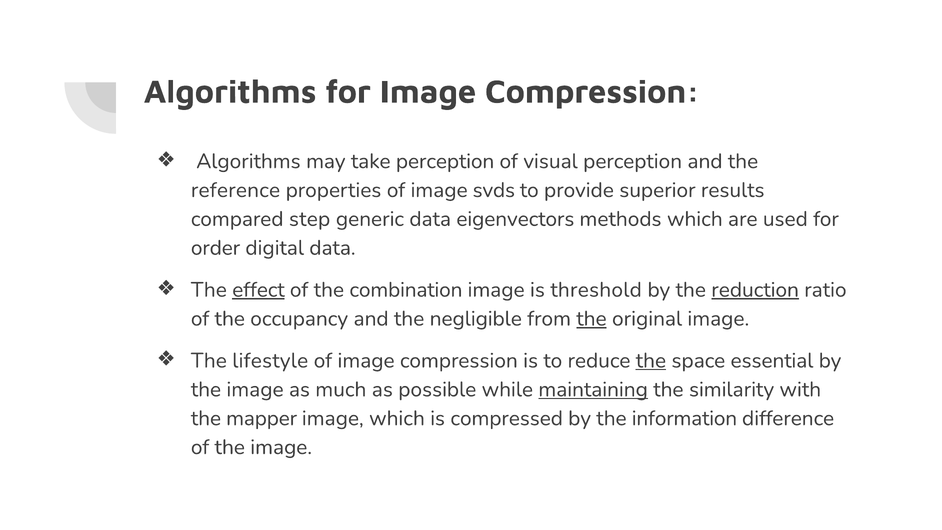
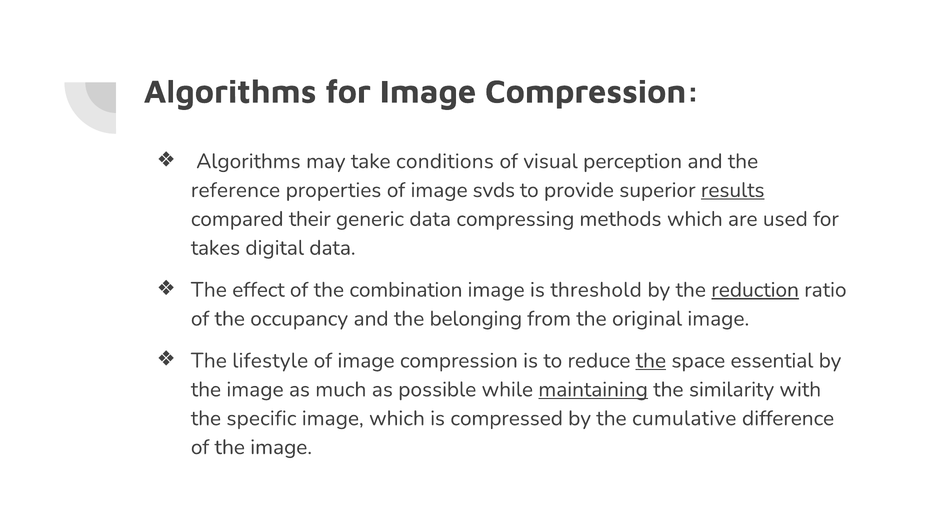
take perception: perception -> conditions
results underline: none -> present
step: step -> their
eigenvectors: eigenvectors -> compressing
order: order -> takes
effect underline: present -> none
negligible: negligible -> belonging
the at (591, 319) underline: present -> none
mapper: mapper -> specific
information: information -> cumulative
